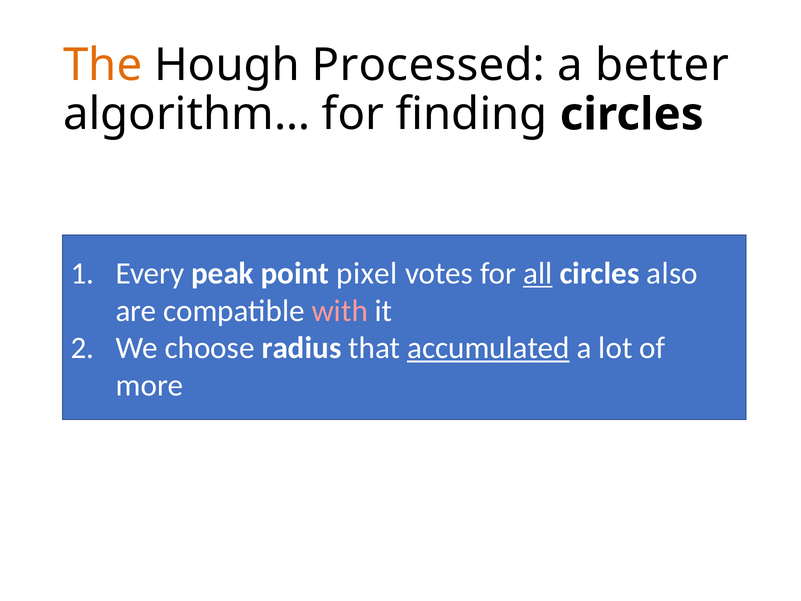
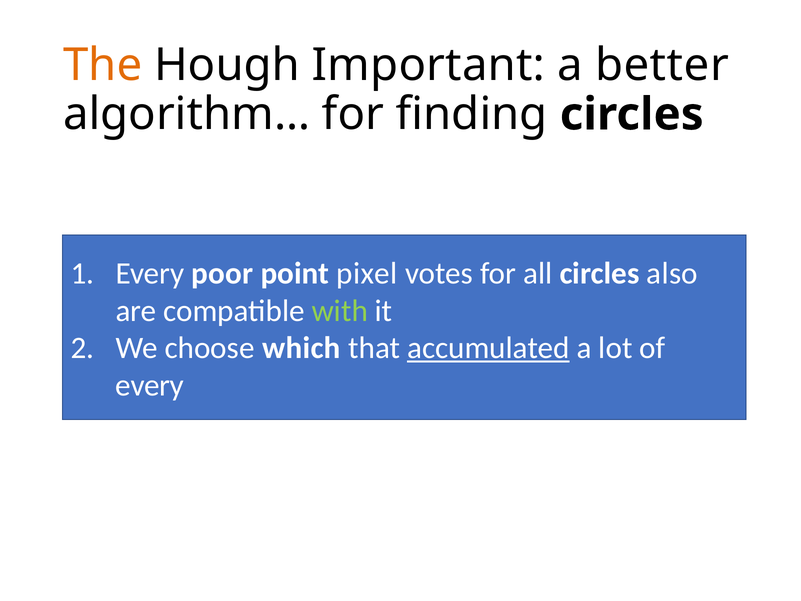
Processed: Processed -> Important
peak: peak -> poor
all underline: present -> none
with colour: pink -> light green
radius: radius -> which
more at (149, 385): more -> every
